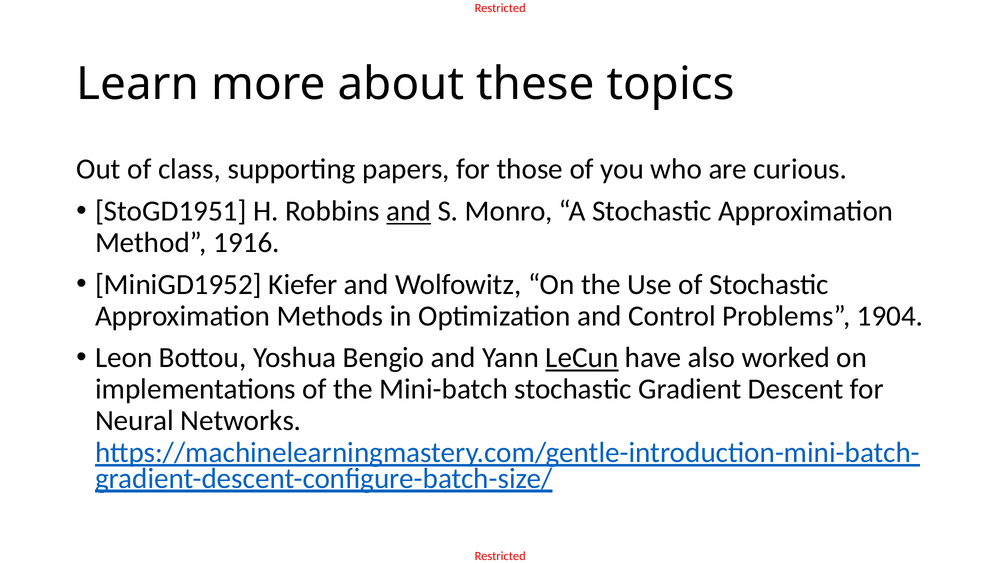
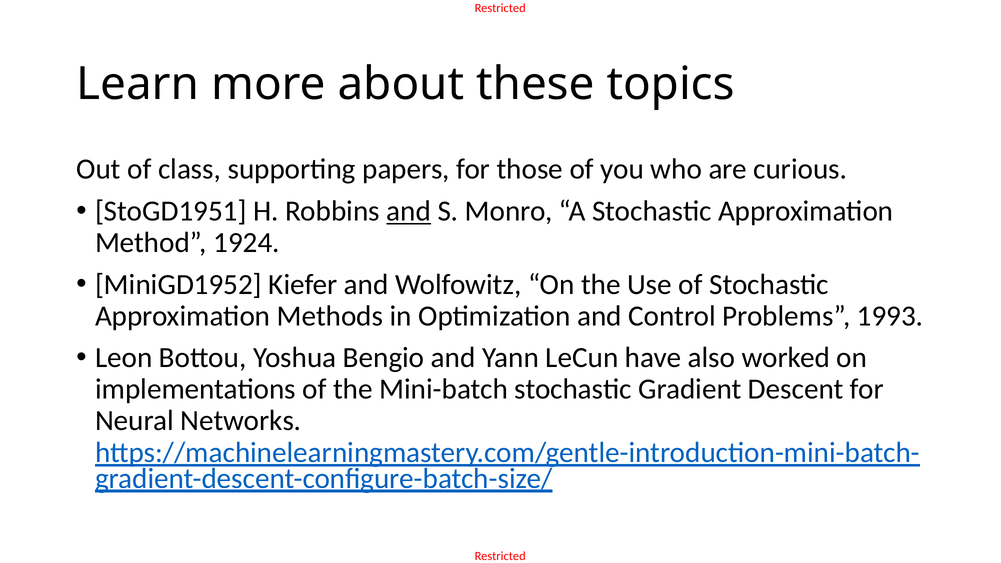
1916: 1916 -> 1924
1904: 1904 -> 1993
LeCun underline: present -> none
